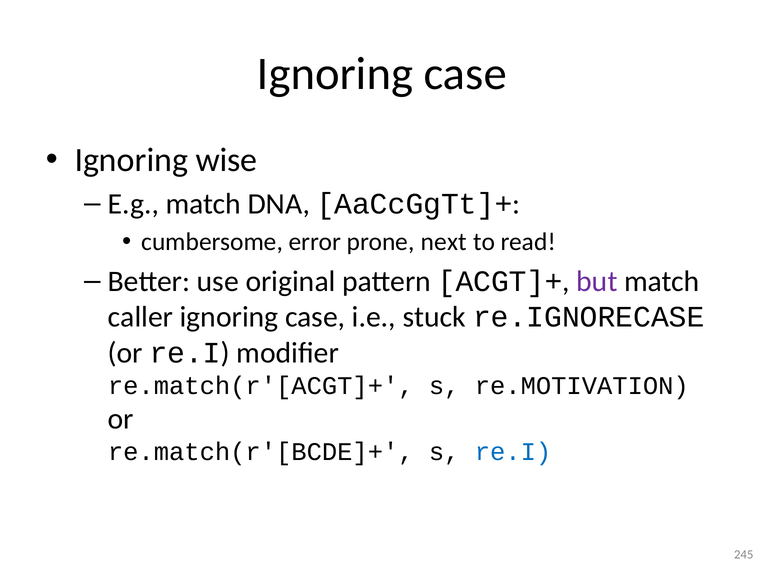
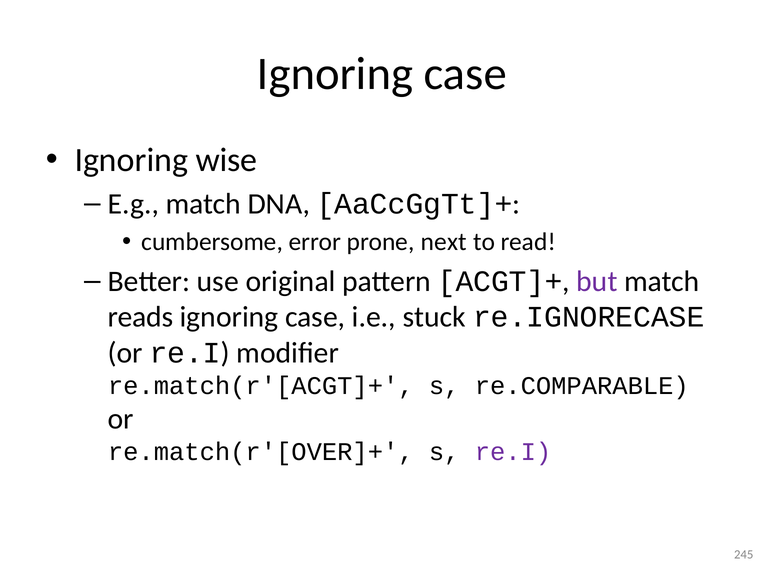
caller: caller -> reads
re.MOTIVATION: re.MOTIVATION -> re.COMPARABLE
re.match(r'[BCDE]+: re.match(r'[BCDE]+ -> re.match(r'[OVER]+
re.I at (513, 452) colour: blue -> purple
